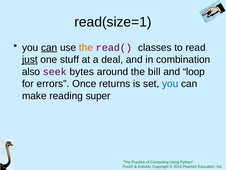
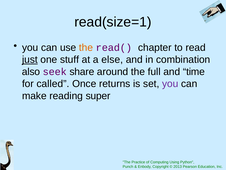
can at (49, 47) underline: present -> none
classes: classes -> chapter
deal: deal -> else
bytes: bytes -> share
bill: bill -> full
loop: loop -> time
errors: errors -> called
you at (170, 84) colour: blue -> purple
